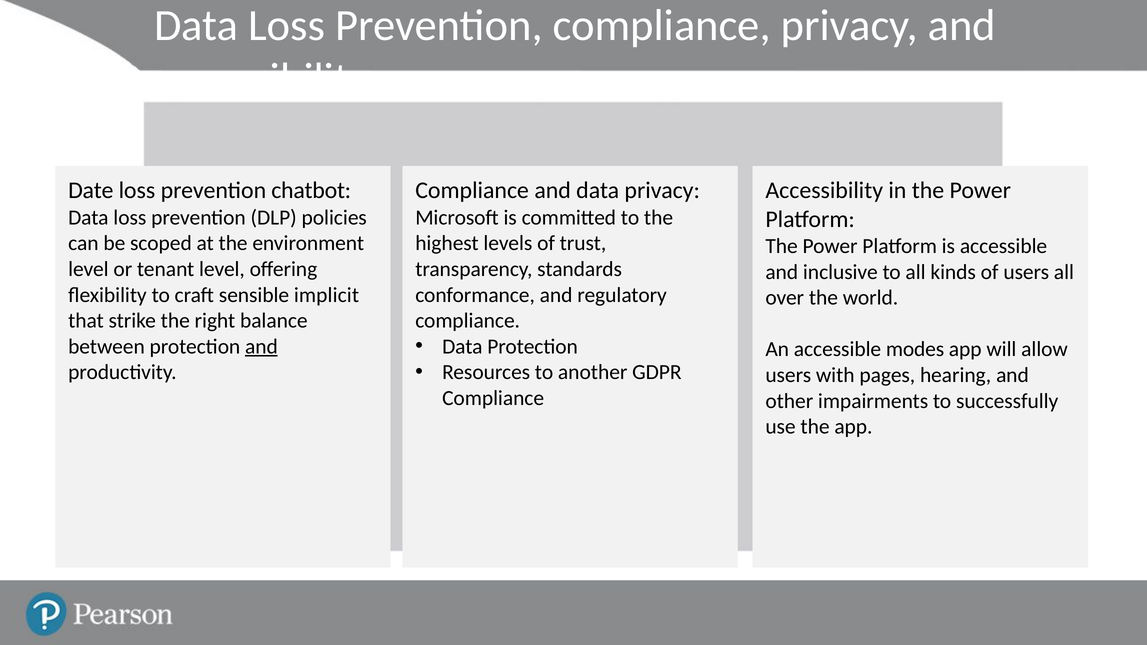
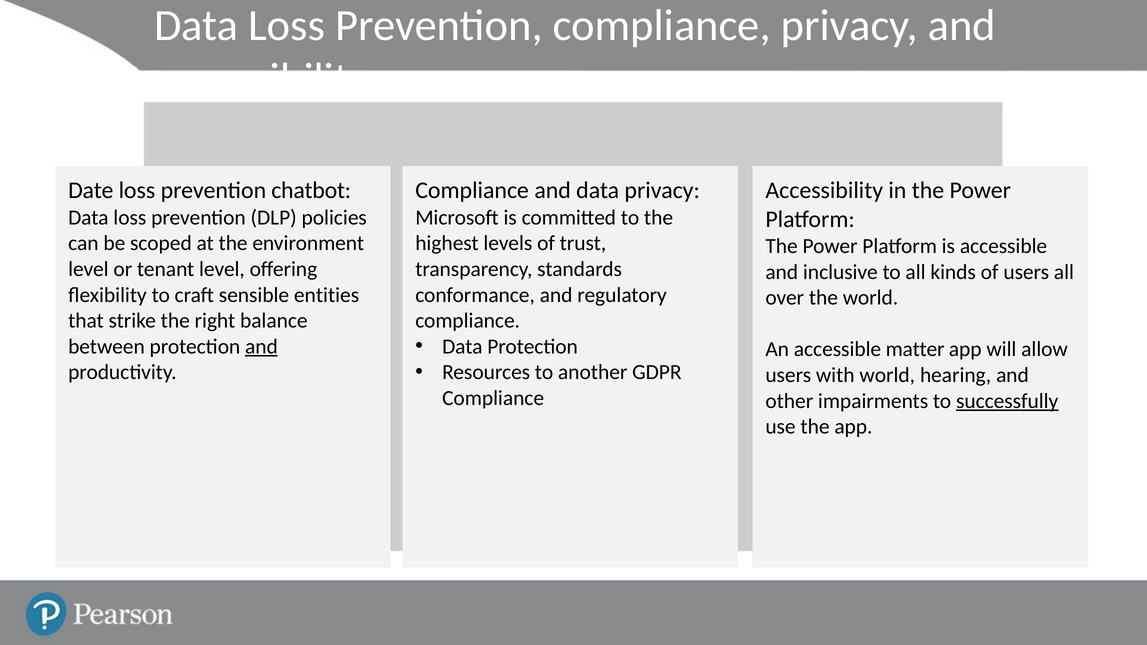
implicit: implicit -> entities
modes: modes -> matter
with pages: pages -> world
successfully underline: none -> present
